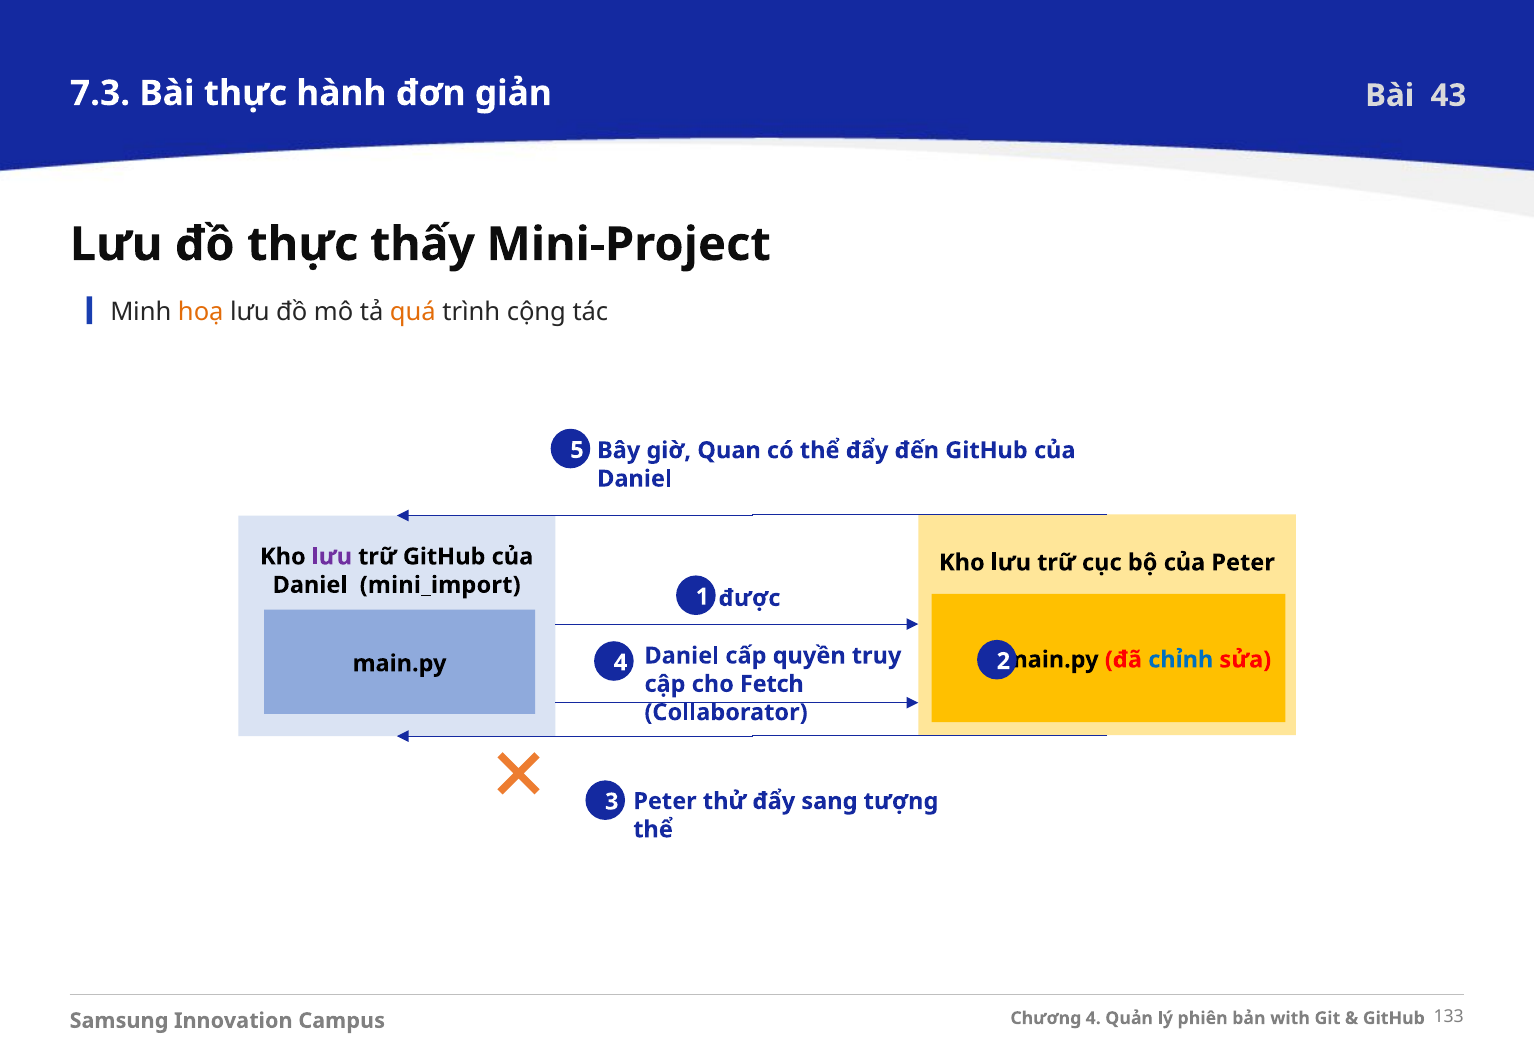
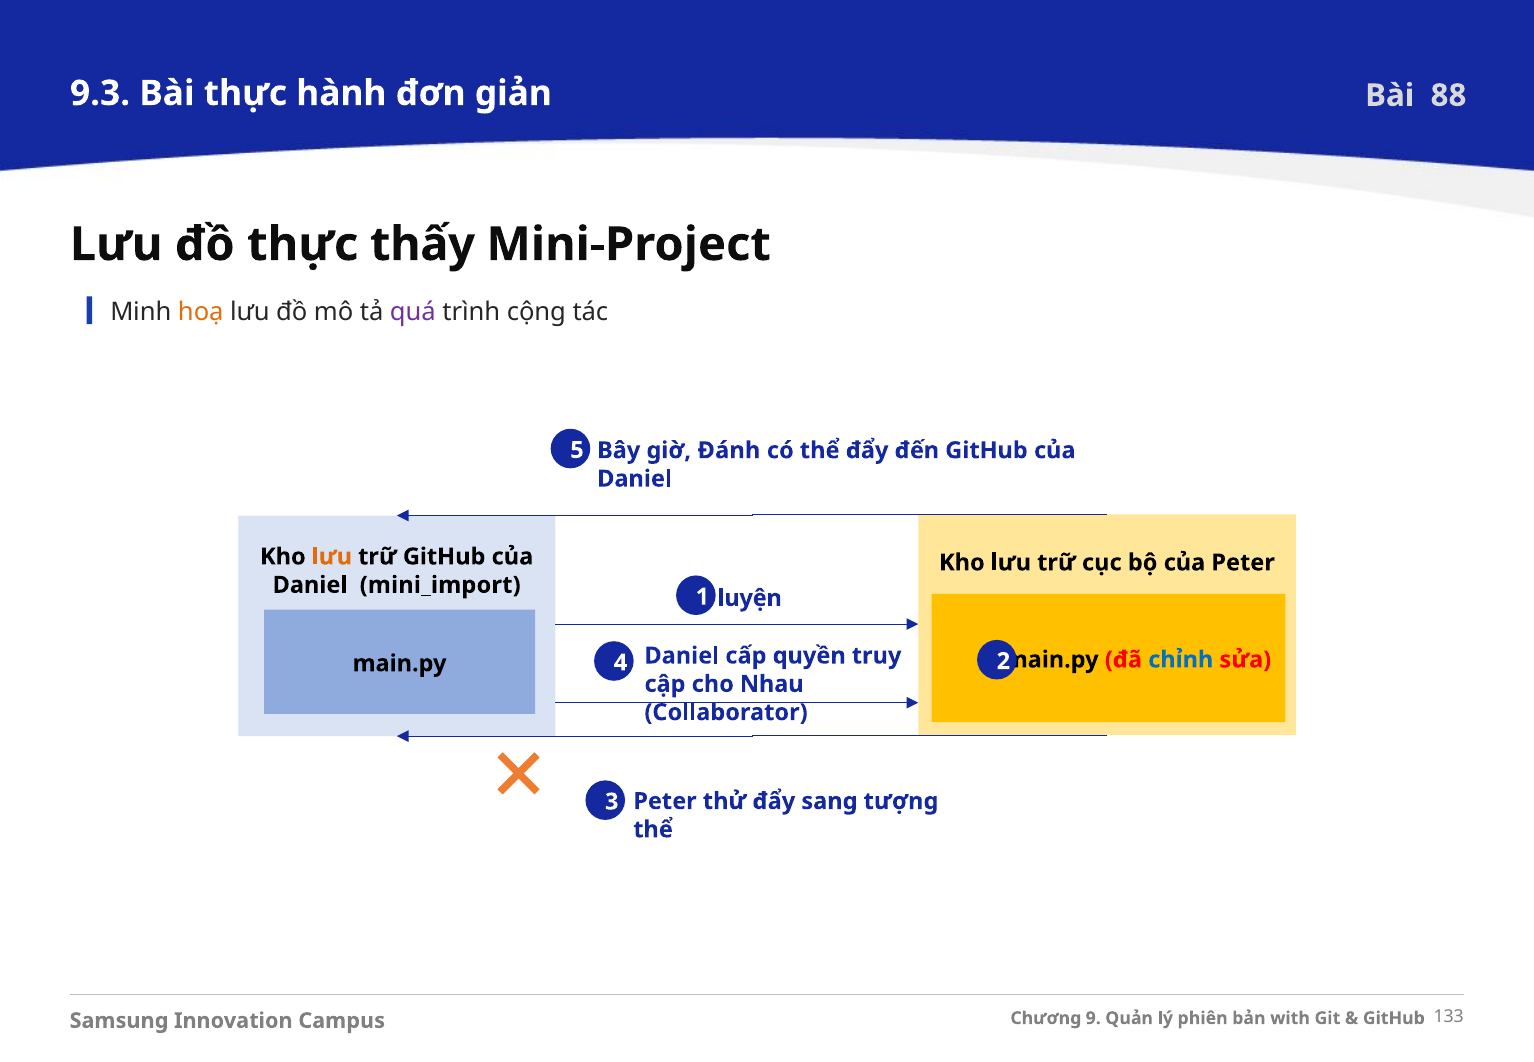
7.3: 7.3 -> 9.3
43: 43 -> 88
quá colour: orange -> purple
Quan: Quan -> Đánh
lưu at (332, 557) colour: purple -> orange
được: được -> luyện
Fetch: Fetch -> Nhau
4 at (1093, 1018): 4 -> 9
